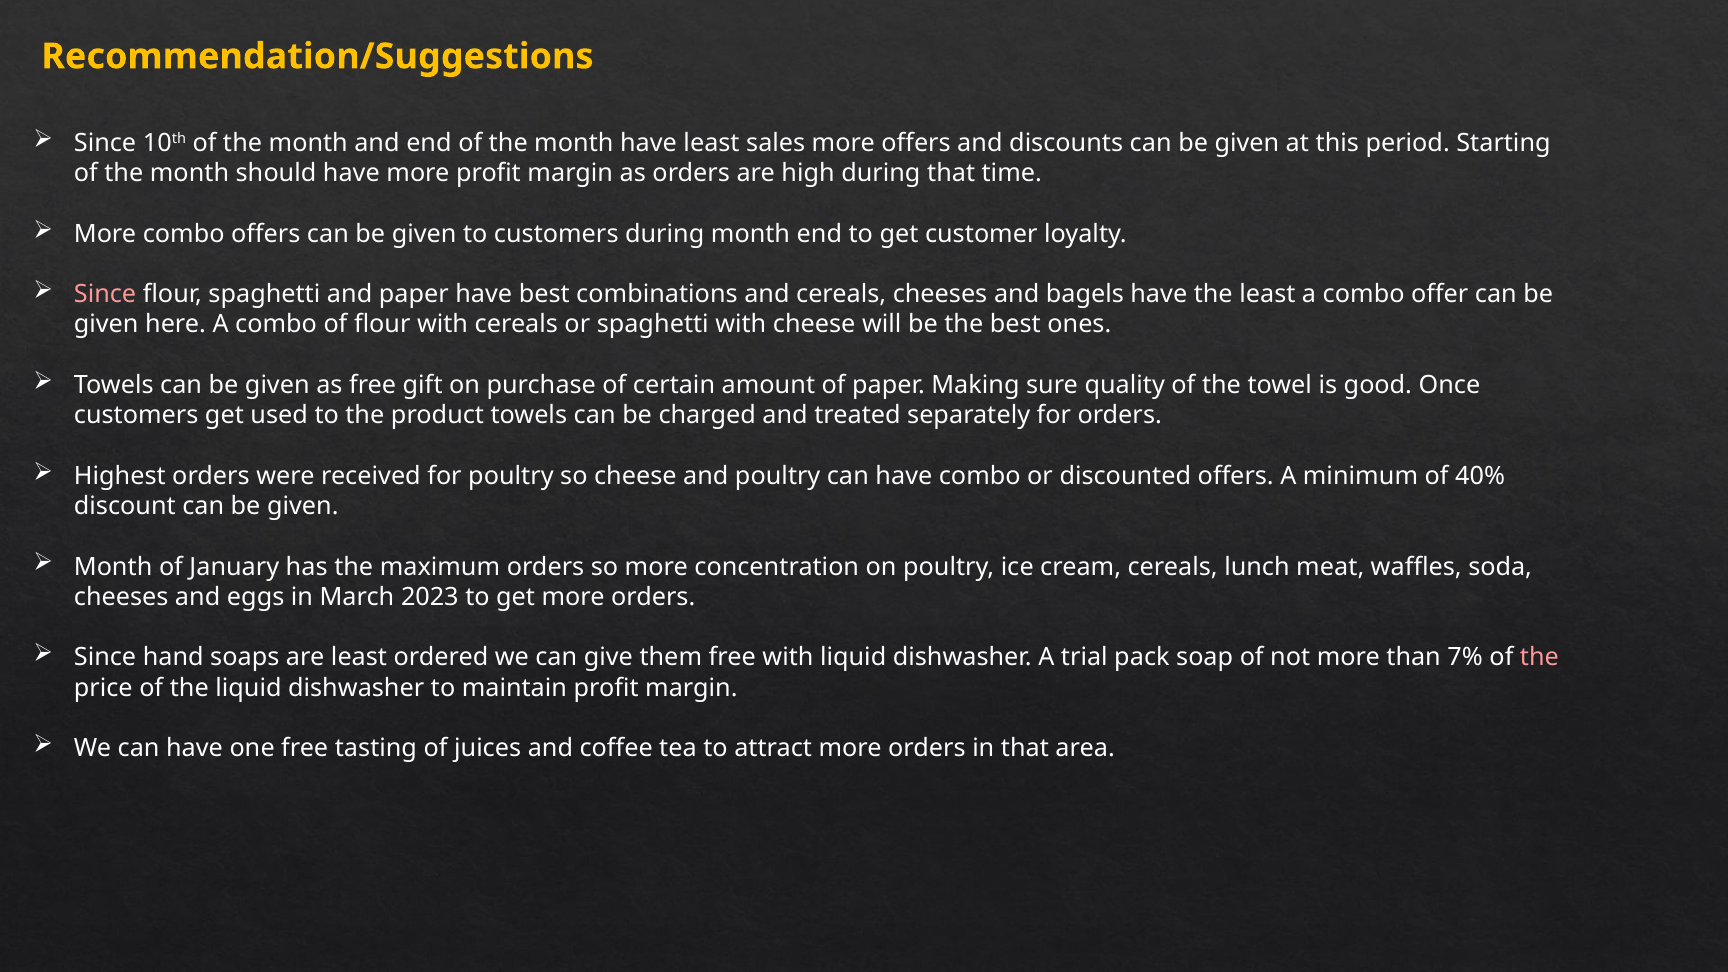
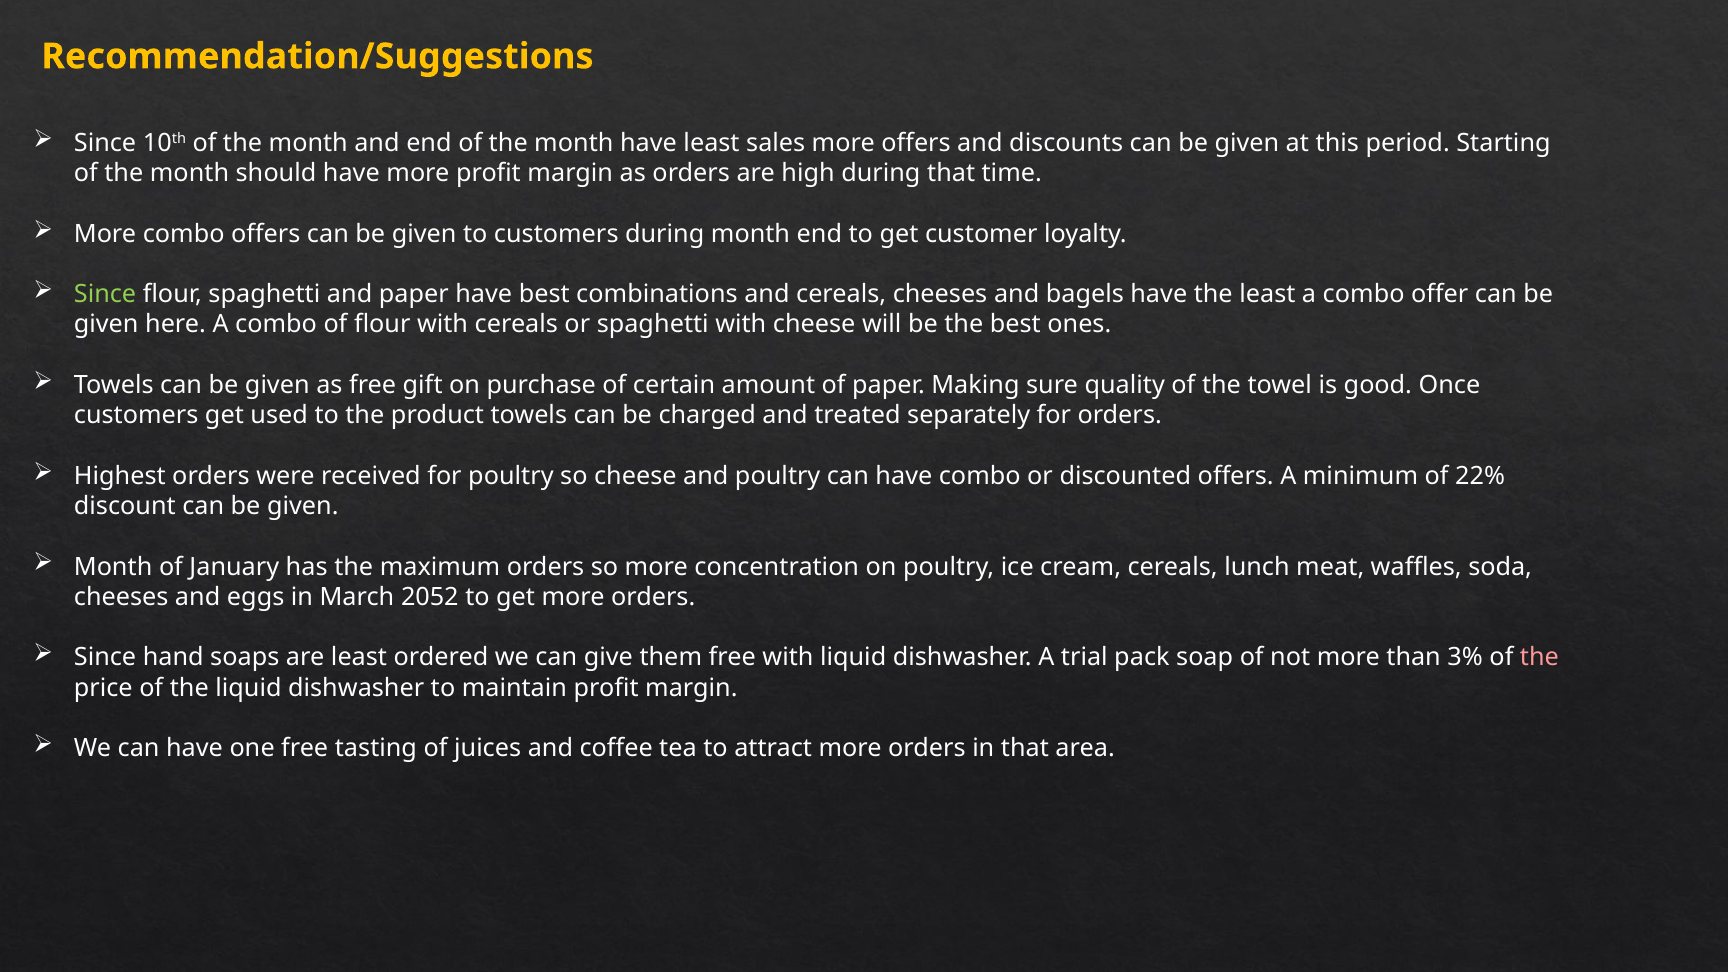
Since at (105, 294) colour: pink -> light green
40%: 40% -> 22%
2023: 2023 -> 2052
7%: 7% -> 3%
